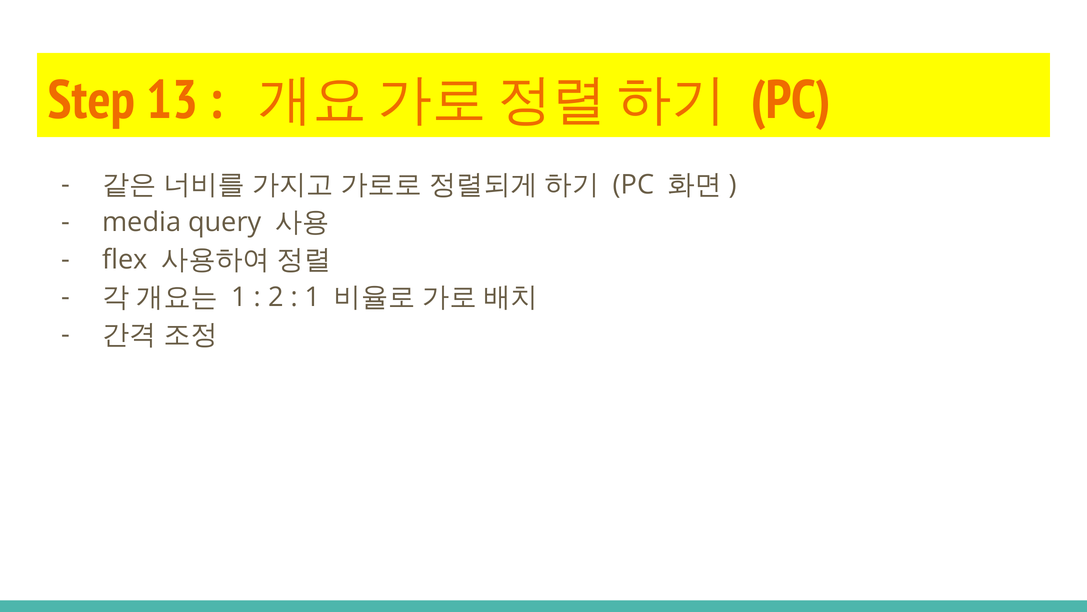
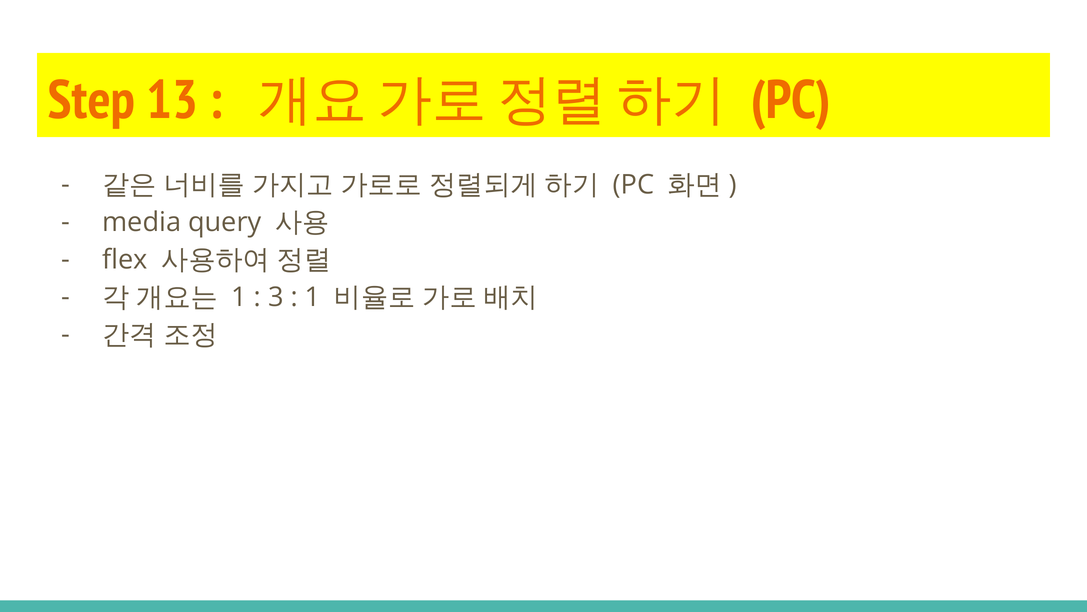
2: 2 -> 3
